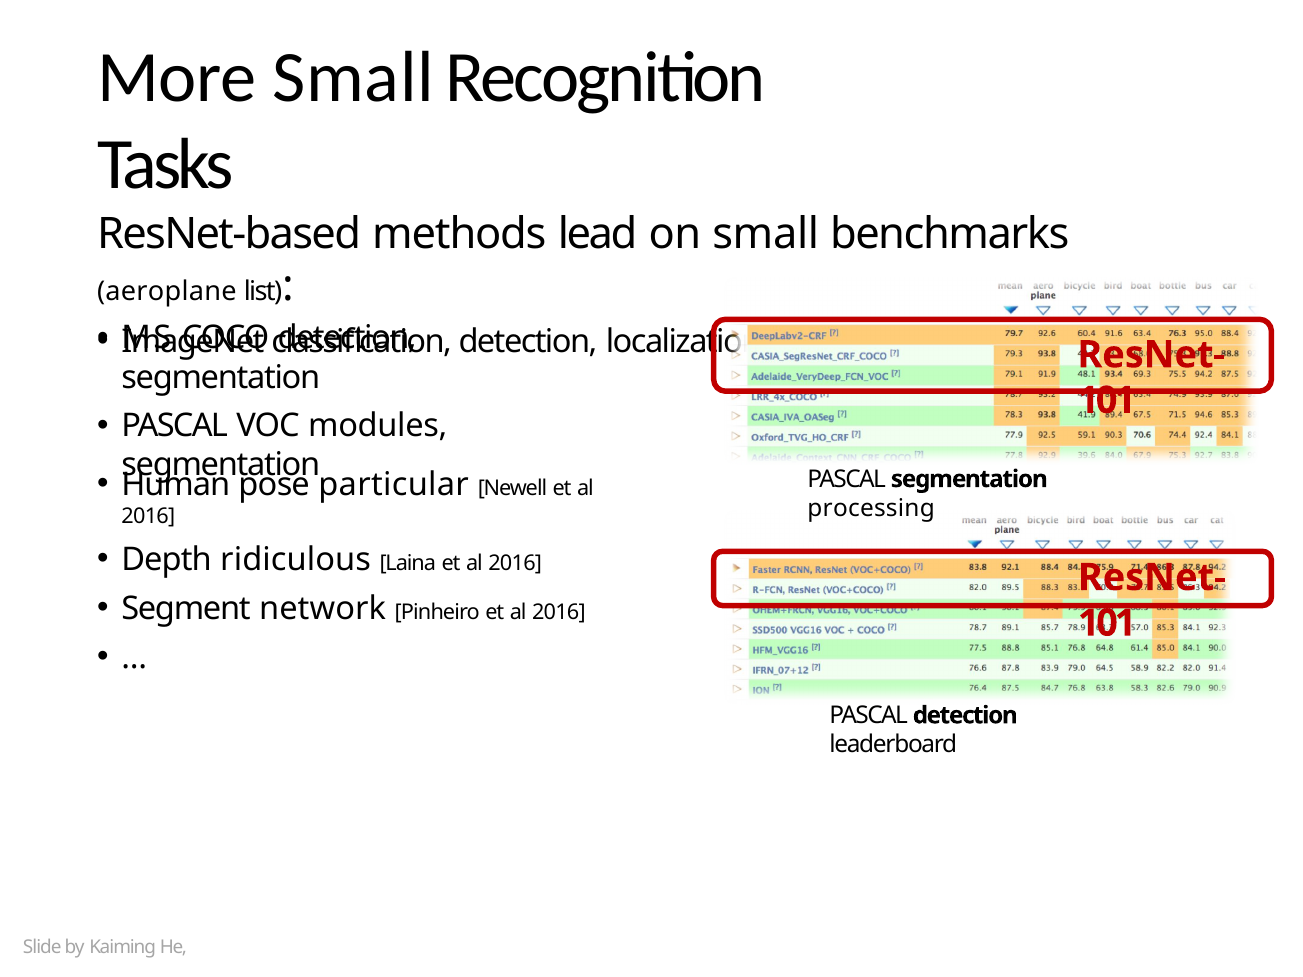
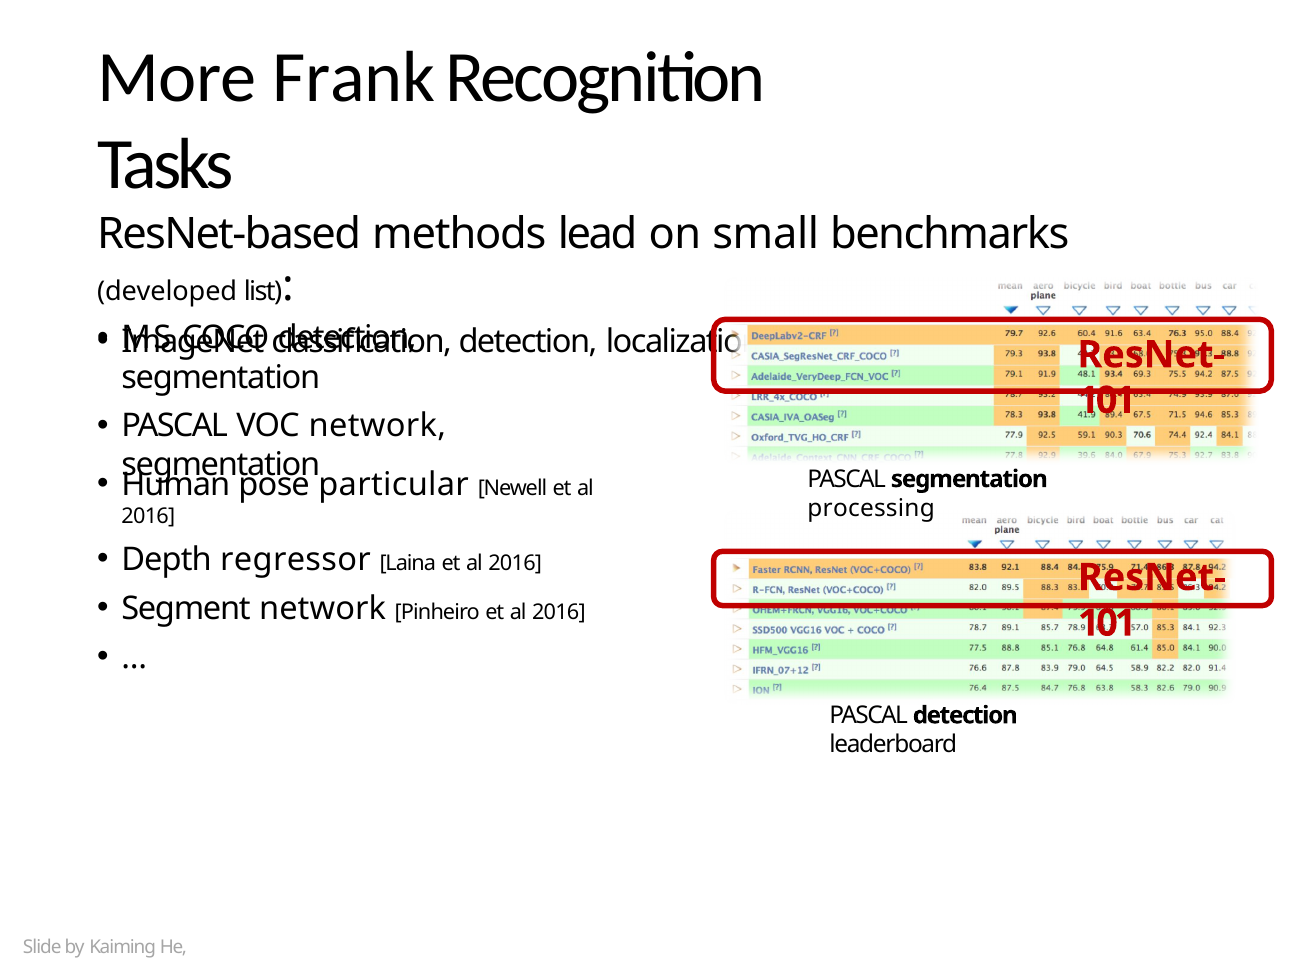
More Small: Small -> Frank
aeroplane: aeroplane -> developed
VOC modules: modules -> network
ridiculous: ridiculous -> regressor
